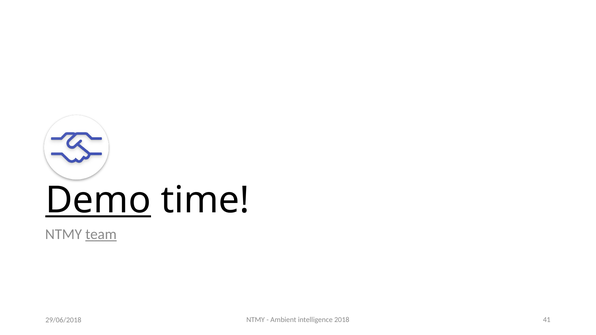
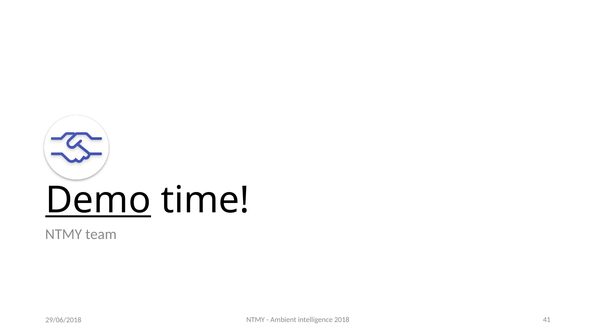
team underline: present -> none
